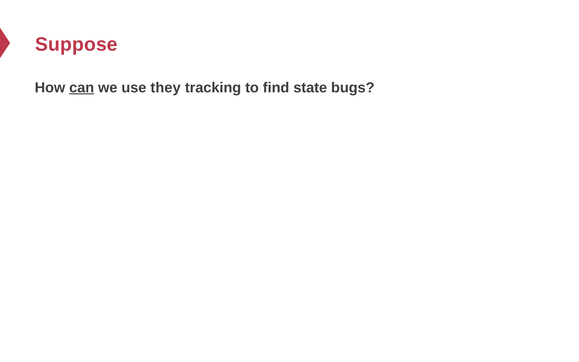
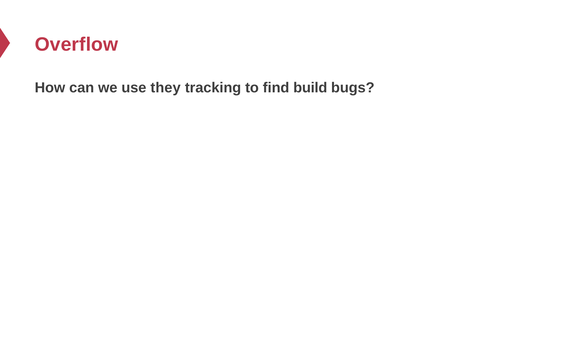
Suppose: Suppose -> Overflow
can underline: present -> none
state: state -> build
